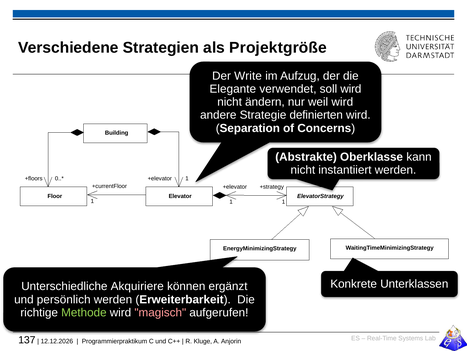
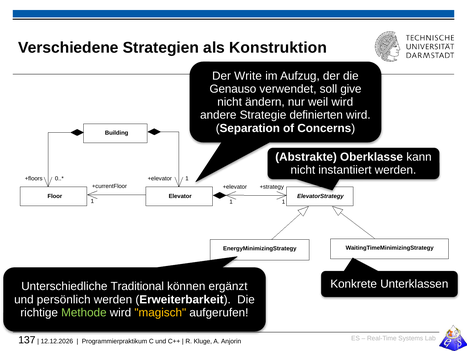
Projektgröße: Projektgröße -> Konstruktion
Elegante: Elegante -> Genauso
soll wird: wird -> give
Akquiriere: Akquiriere -> Traditional
magisch colour: pink -> yellow
